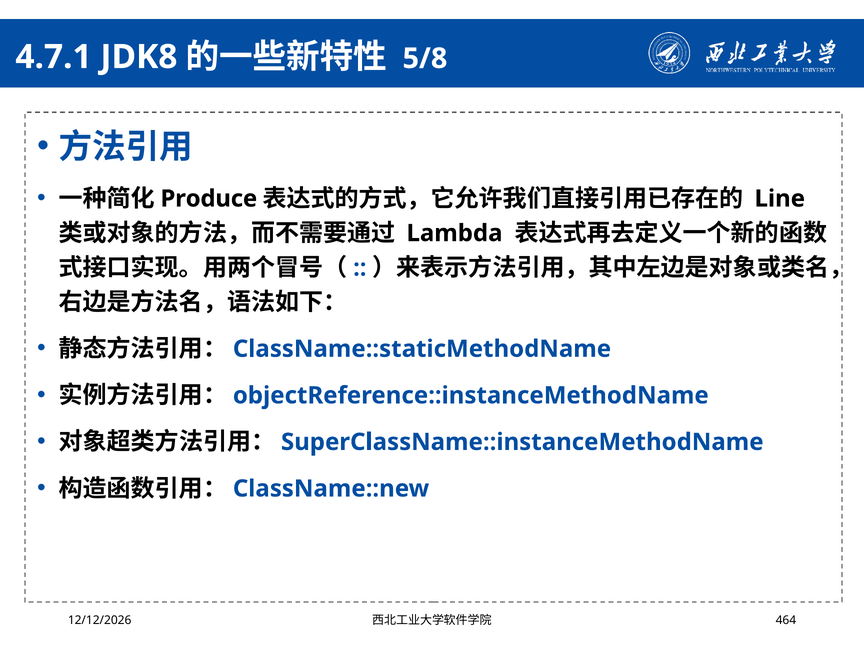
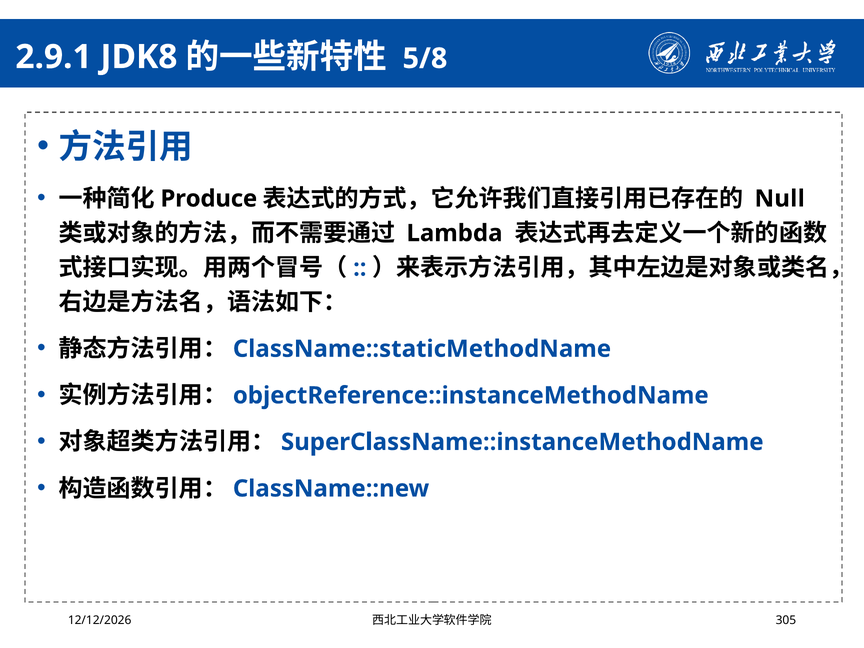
4.7.1: 4.7.1 -> 2.9.1
Line: Line -> Null
464: 464 -> 305
